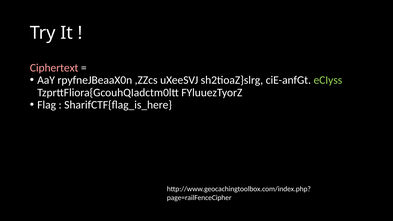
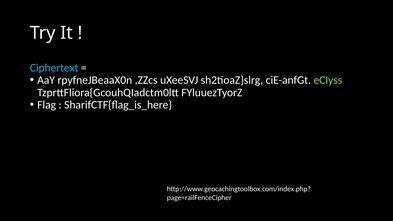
Ciphertext colour: pink -> light blue
